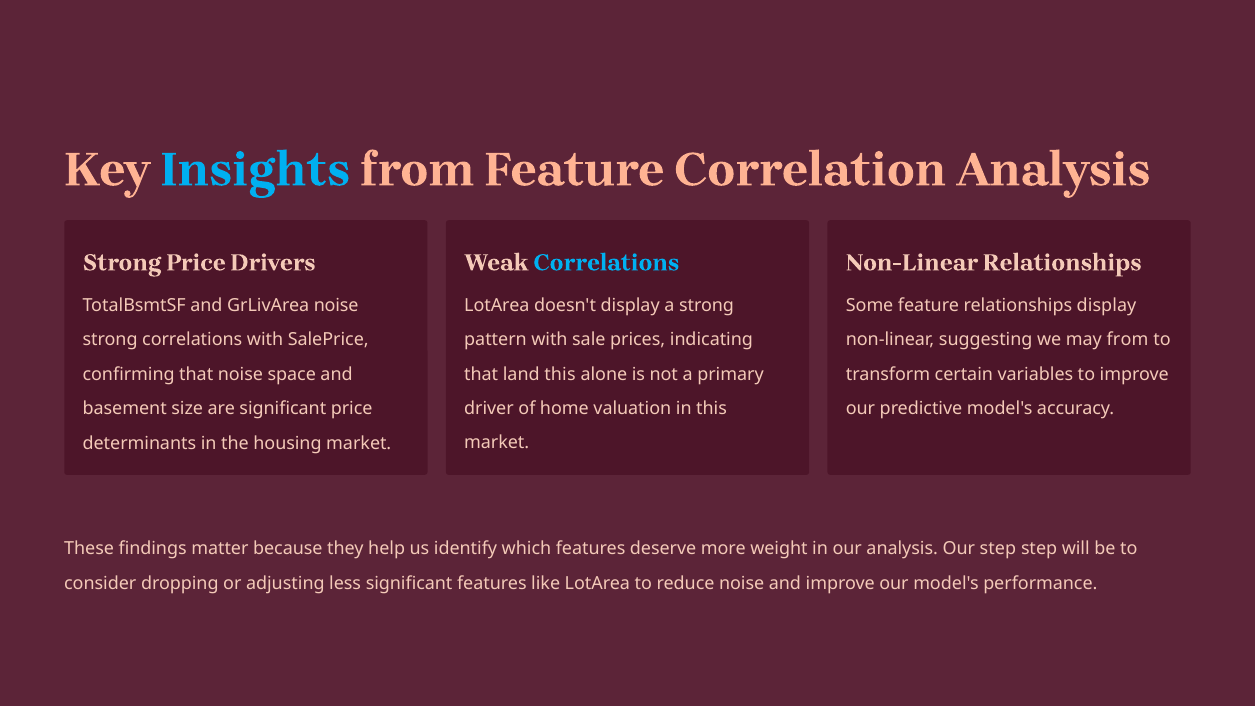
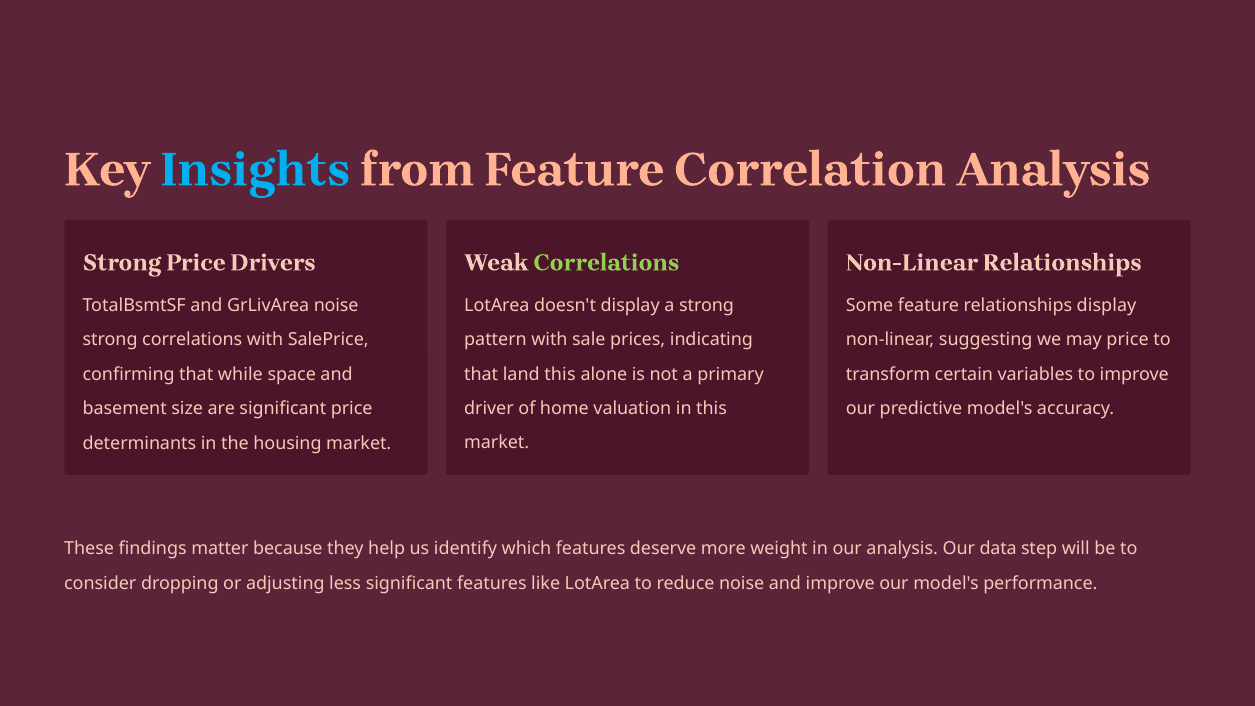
Correlations at (606, 262) colour: light blue -> light green
may from: from -> price
that noise: noise -> while
Our step: step -> data
